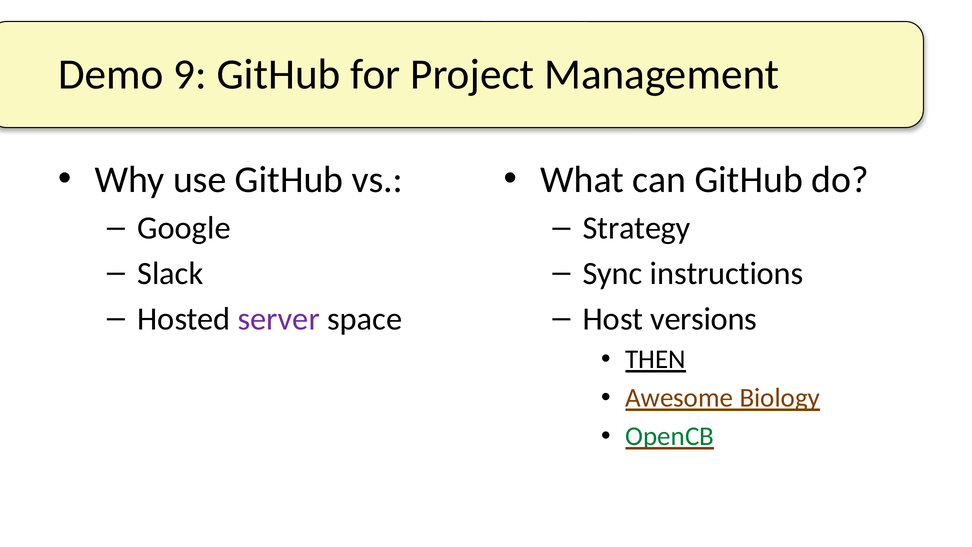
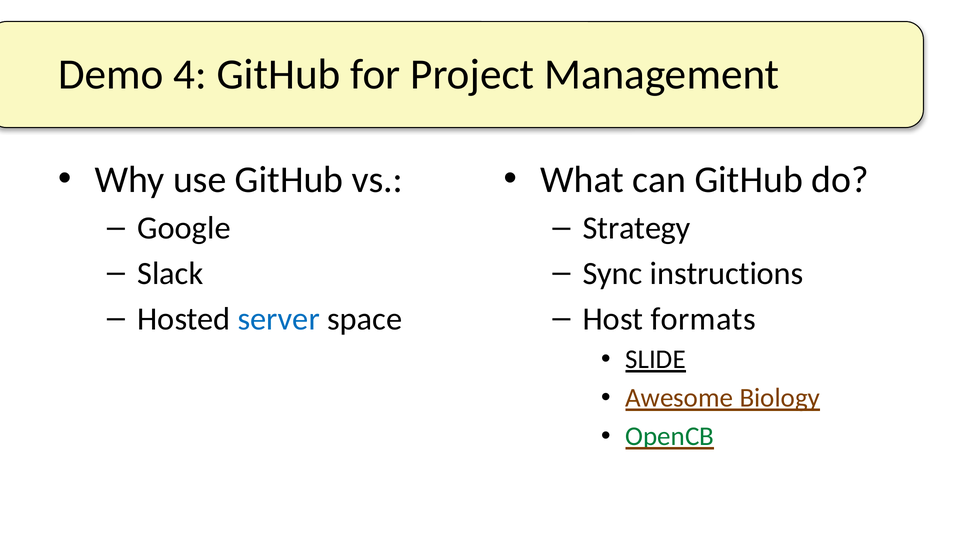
9: 9 -> 4
server colour: purple -> blue
versions: versions -> formats
THEN: THEN -> SLIDE
